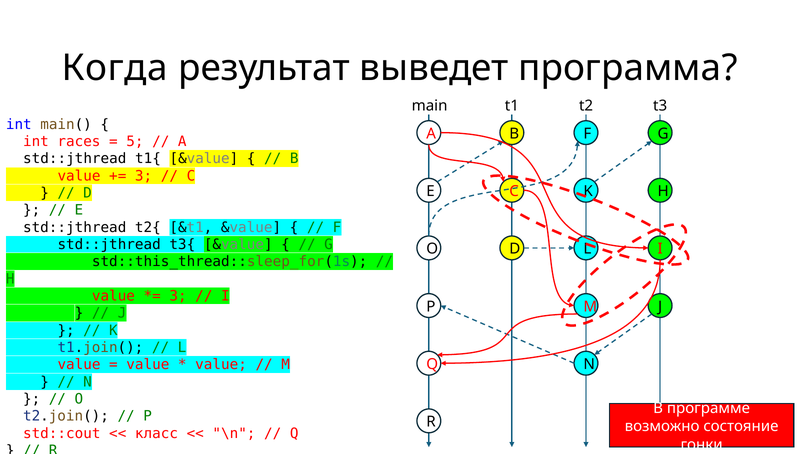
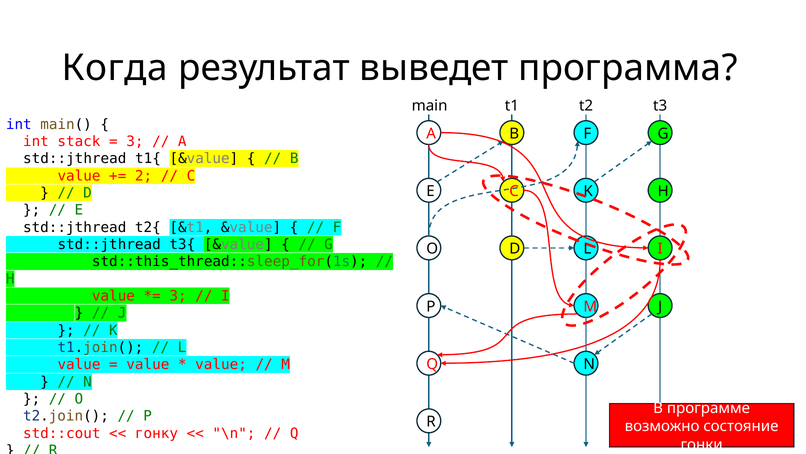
races: races -> stack
5 at (135, 141): 5 -> 3
3 at (144, 176): 3 -> 2
класс: класс -> гонку
